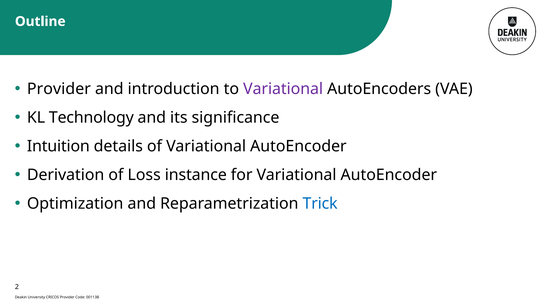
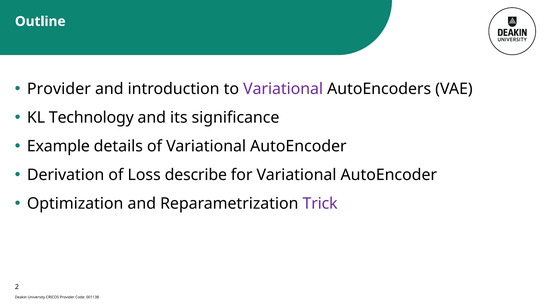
Intuition: Intuition -> Example
instance: instance -> describe
Trick colour: blue -> purple
